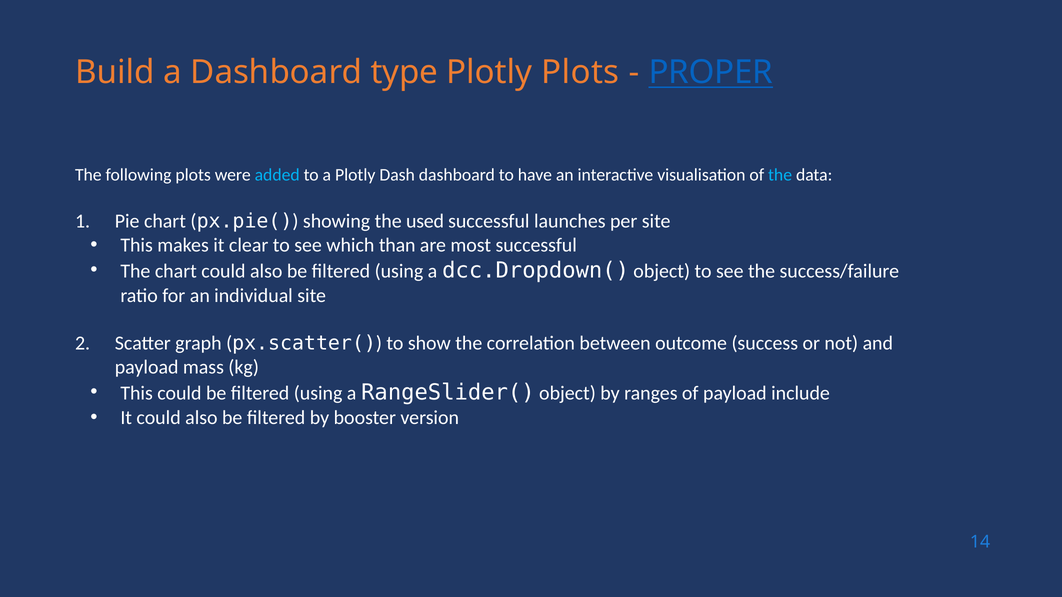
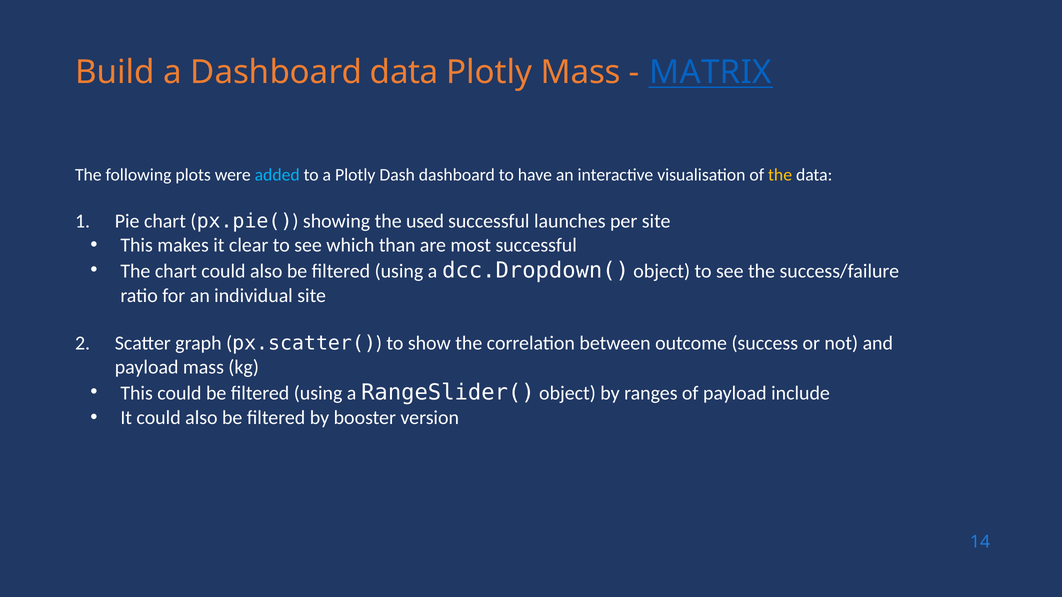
Dashboard type: type -> data
Plotly Plots: Plots -> Mass
PROPER: PROPER -> MATRIX
the at (780, 175) colour: light blue -> yellow
